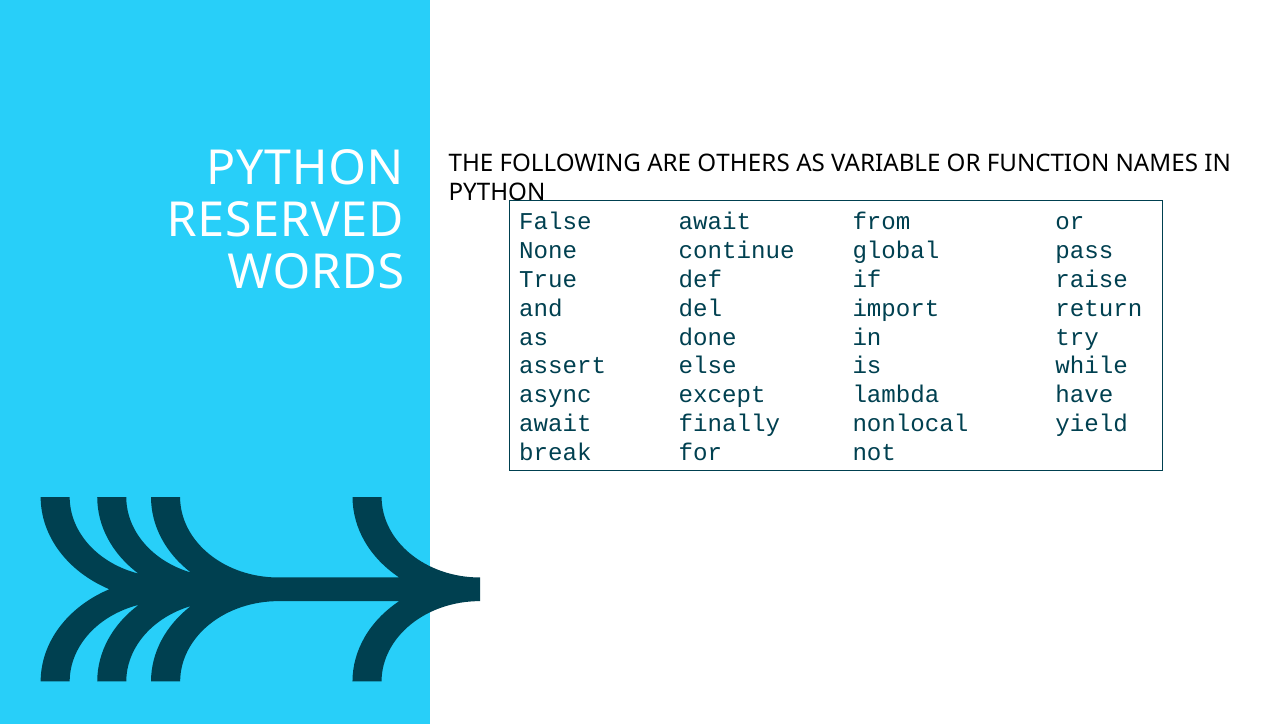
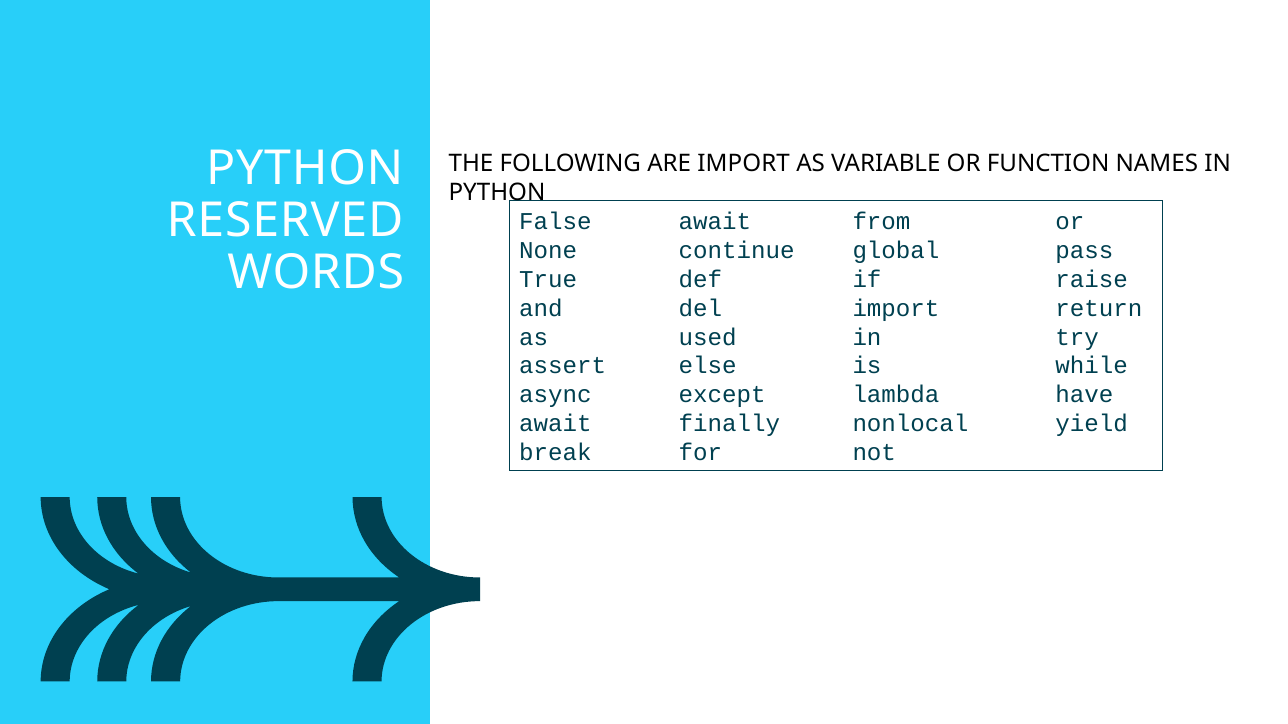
ARE OTHERS: OTHERS -> IMPORT
done: done -> used
